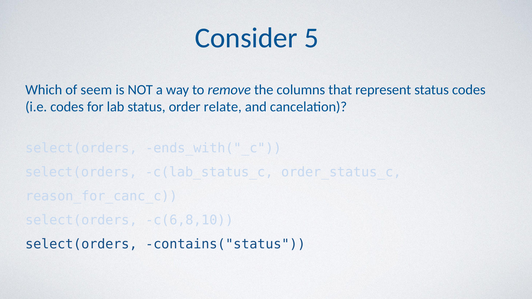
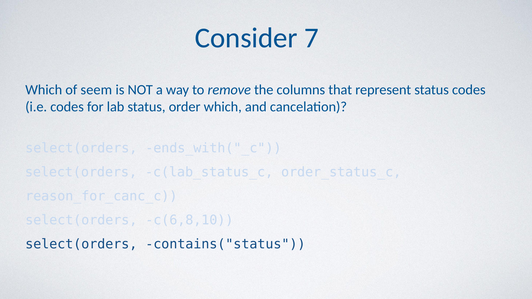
5: 5 -> 7
order relate: relate -> which
